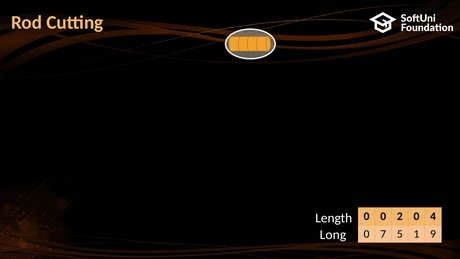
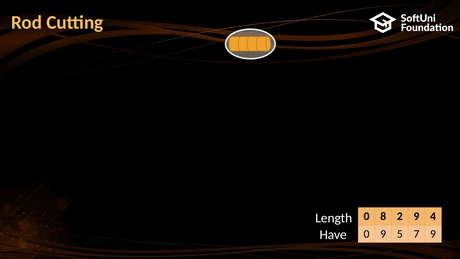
0 0: 0 -> 8
2 0: 0 -> 9
0 7: 7 -> 9
1: 1 -> 7
Long: Long -> Have
